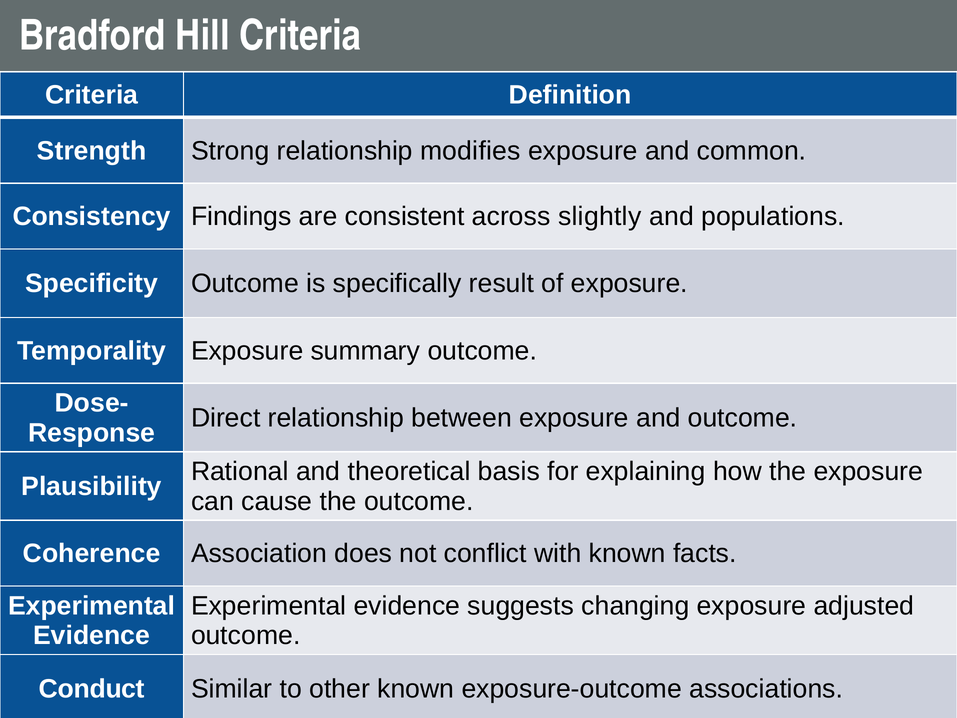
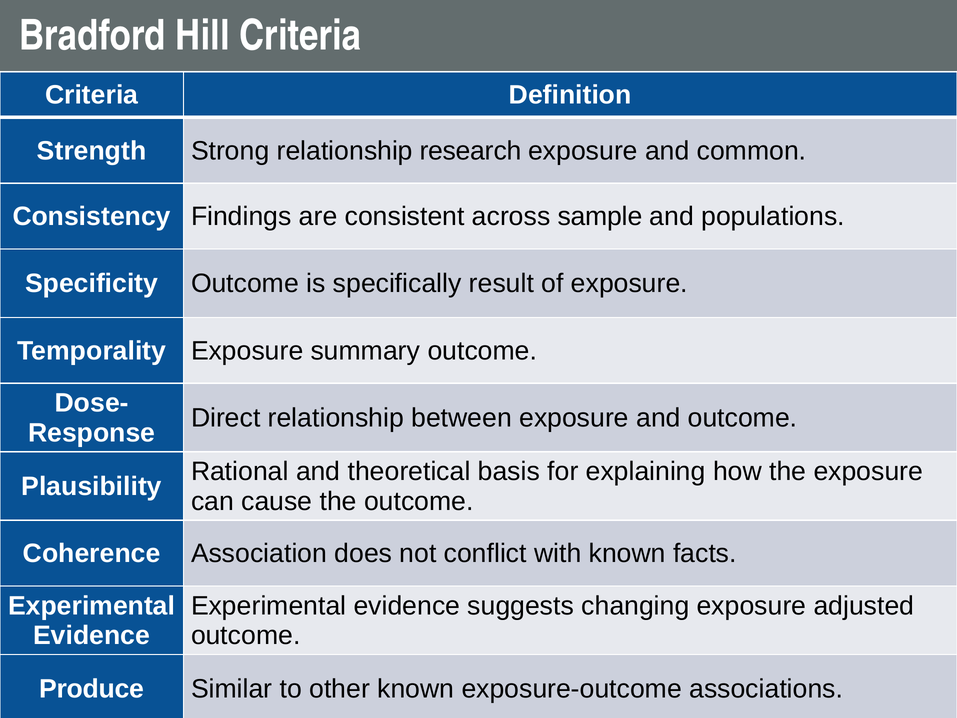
modifies: modifies -> research
slightly: slightly -> sample
Conduct: Conduct -> Produce
